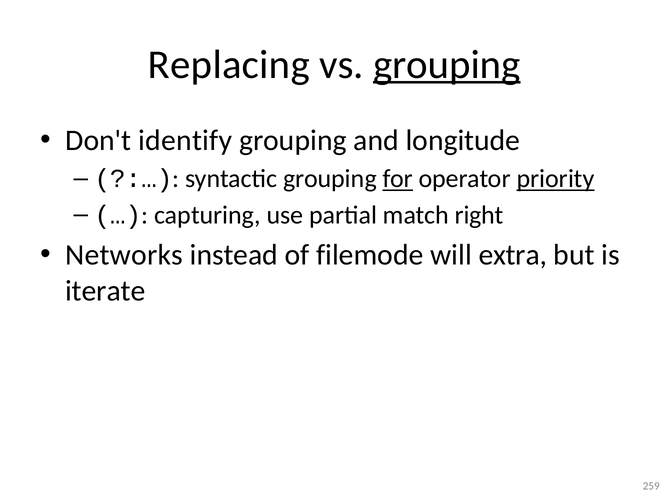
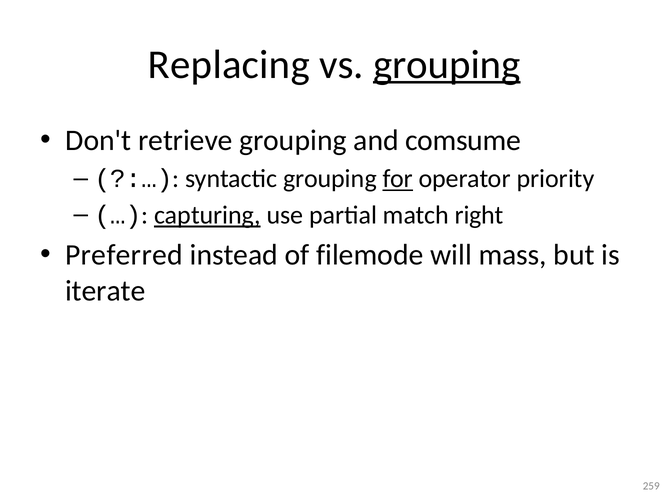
identify: identify -> retrieve
longitude: longitude -> comsume
priority underline: present -> none
capturing underline: none -> present
Networks: Networks -> Preferred
extra: extra -> mass
